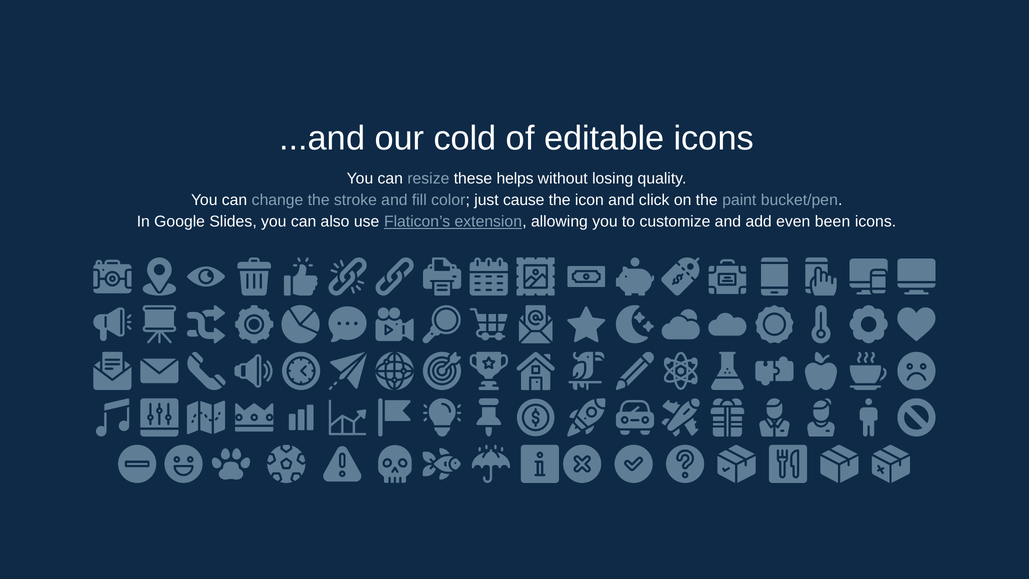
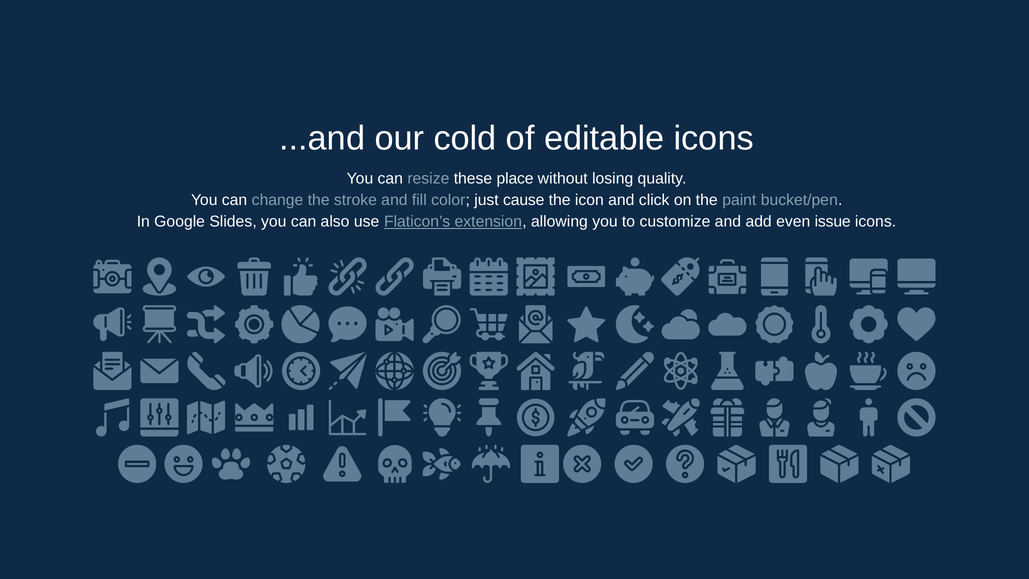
helps: helps -> place
been: been -> issue
